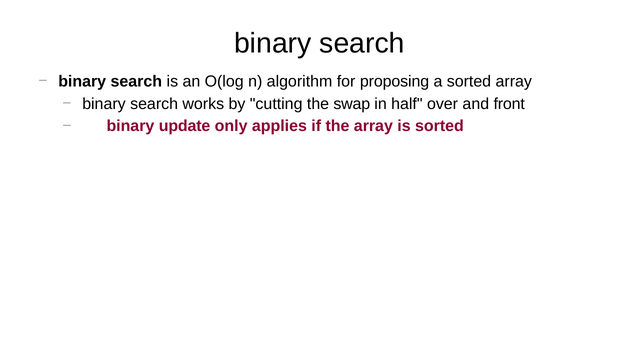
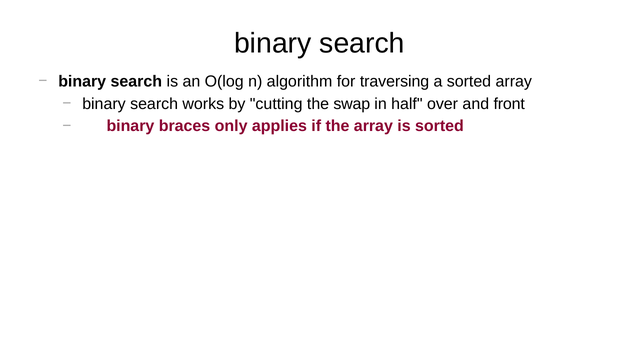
proposing: proposing -> traversing
update: update -> braces
